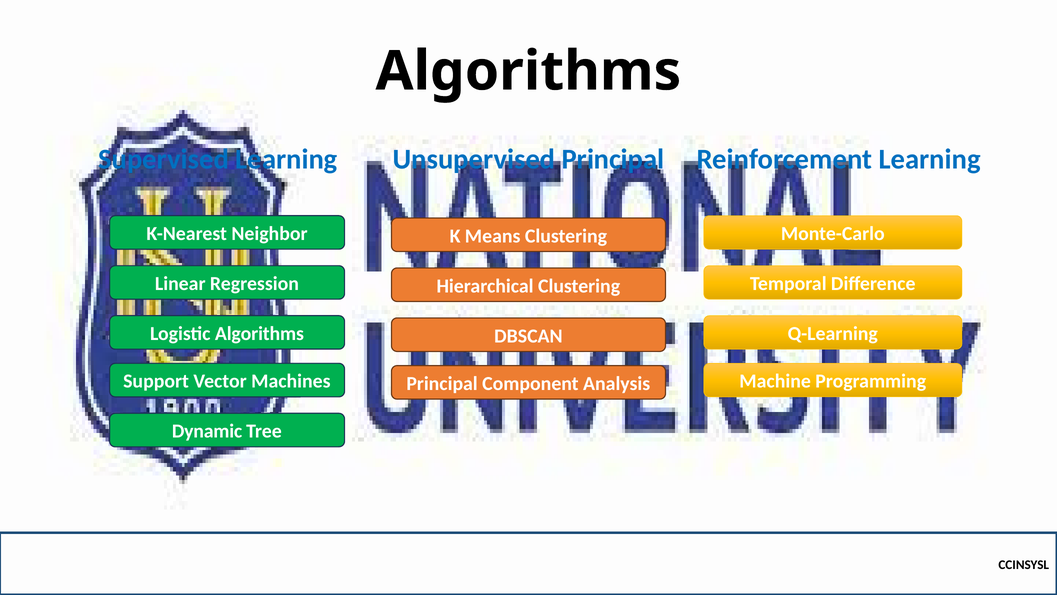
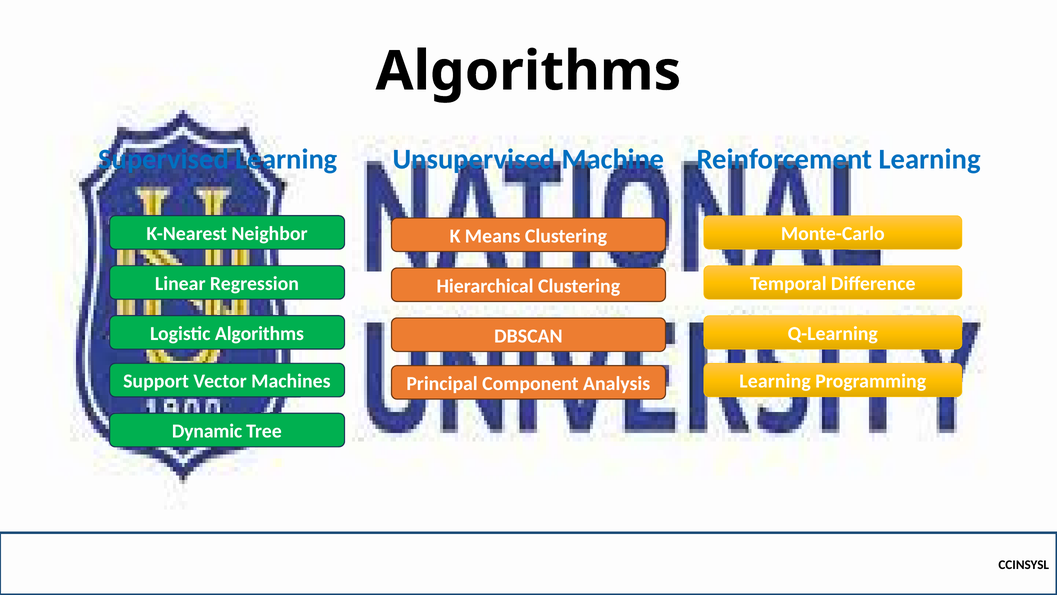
Unsupervised Principal: Principal -> Machine
Machine at (775, 381): Machine -> Learning
